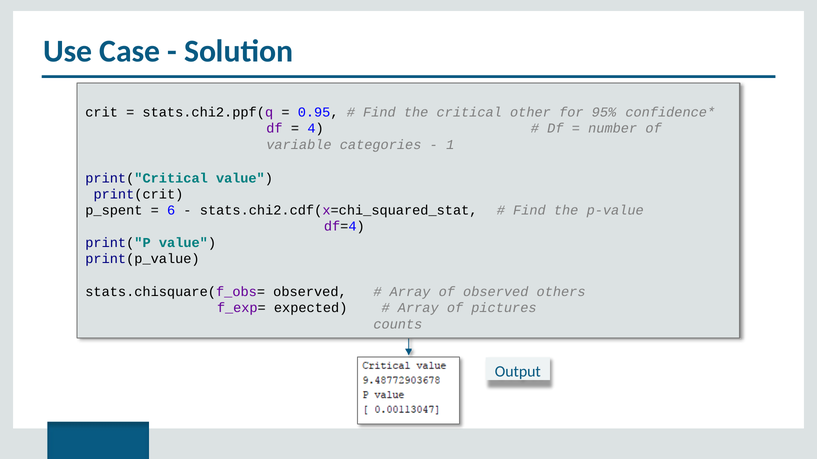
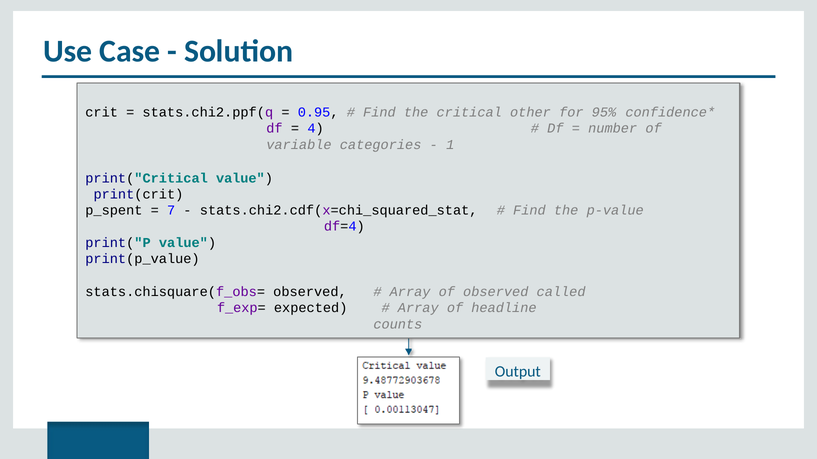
6: 6 -> 7
others: others -> called
pictures: pictures -> headline
